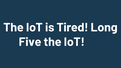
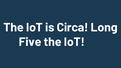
Tired: Tired -> Circa
